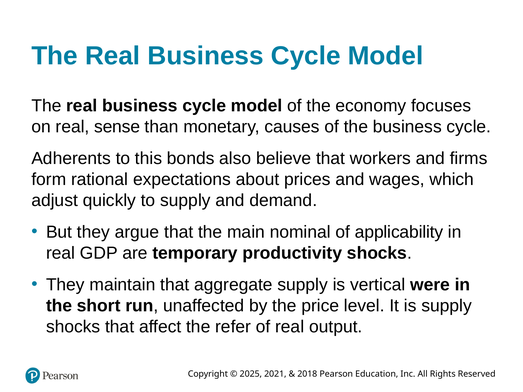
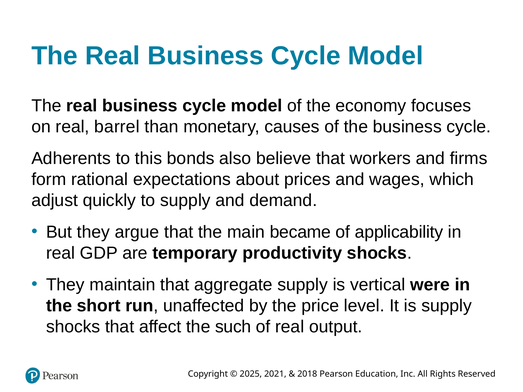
sense: sense -> barrel
nominal: nominal -> became
refer: refer -> such
